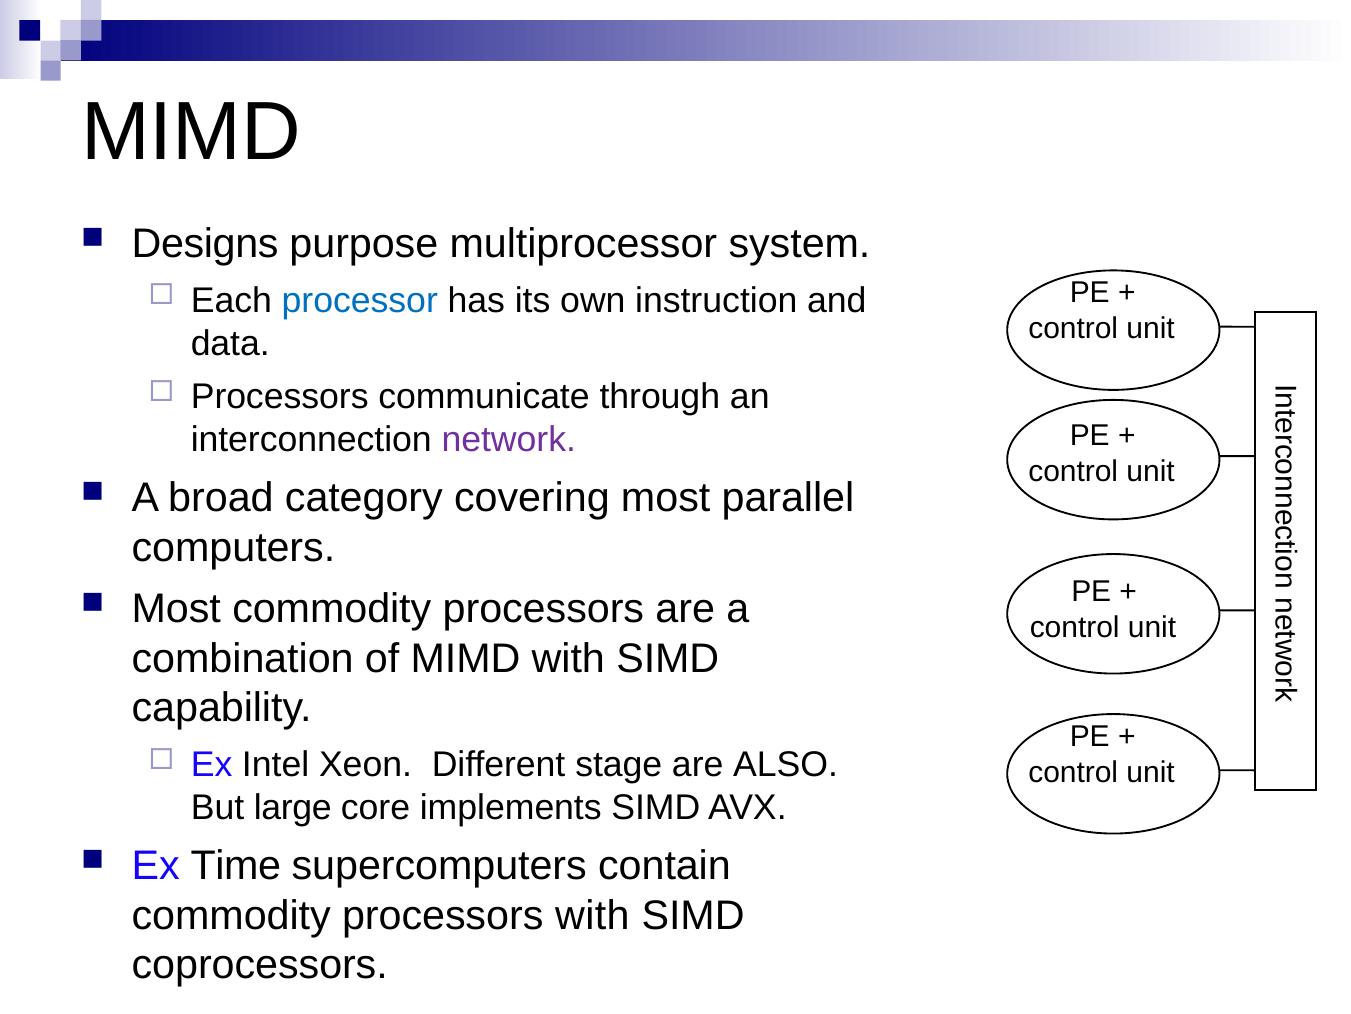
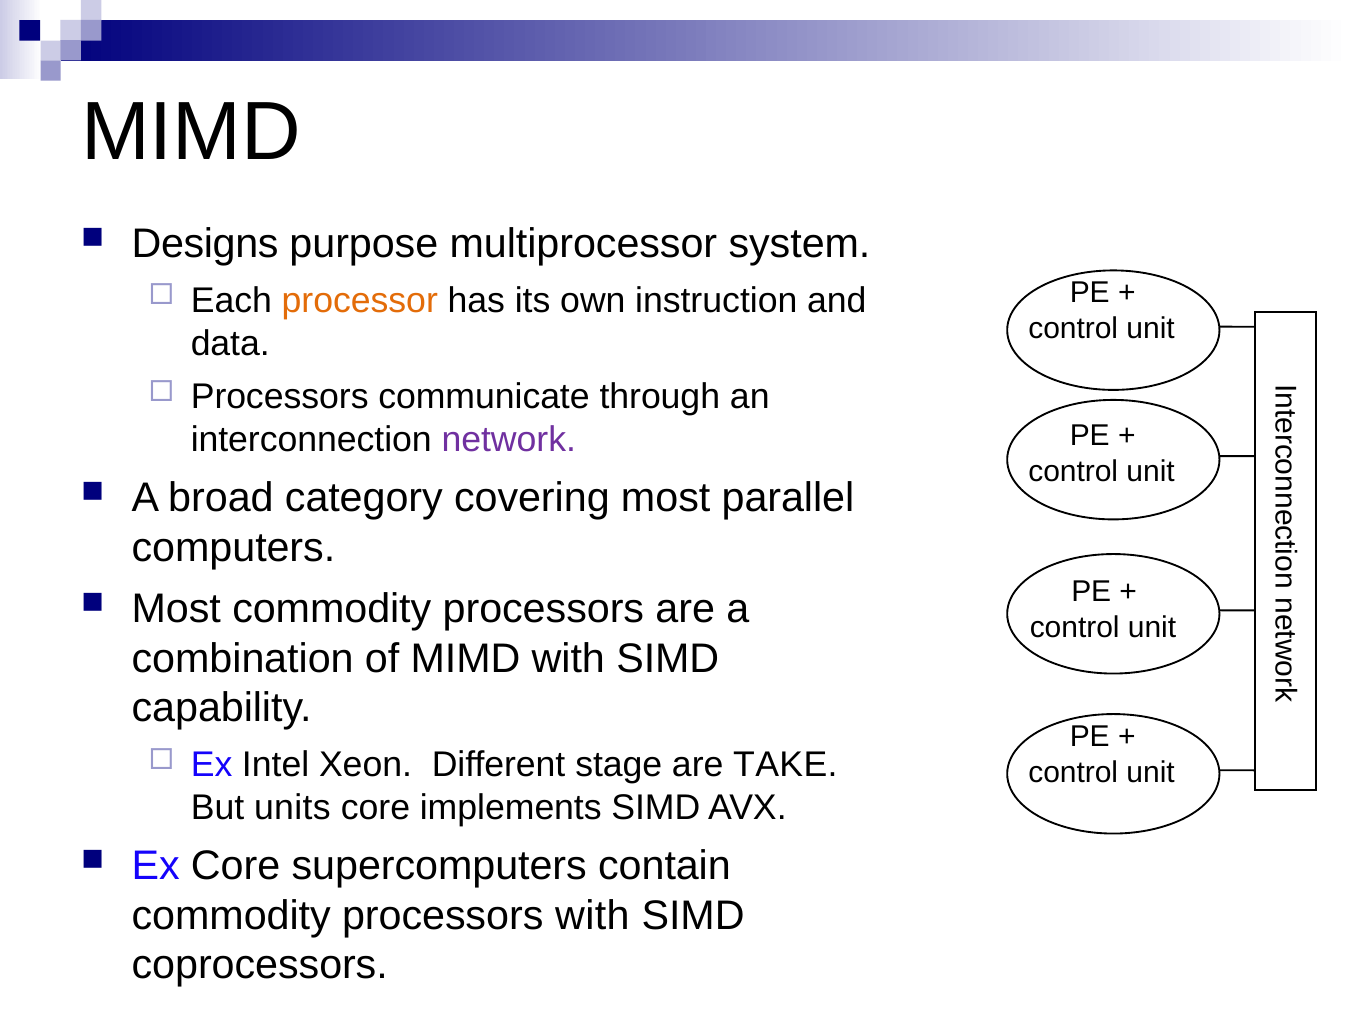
processor colour: blue -> orange
ALSO: ALSO -> TAKE
large: large -> units
Ex Time: Time -> Core
